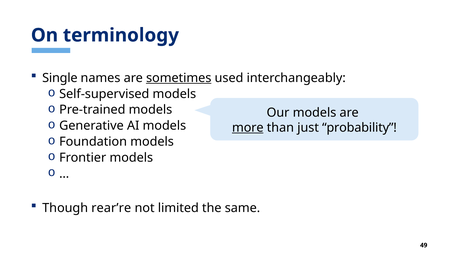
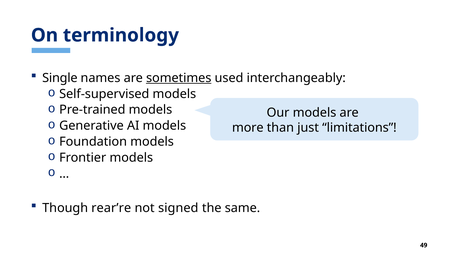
more underline: present -> none
probability: probability -> limitations
limited: limited -> signed
